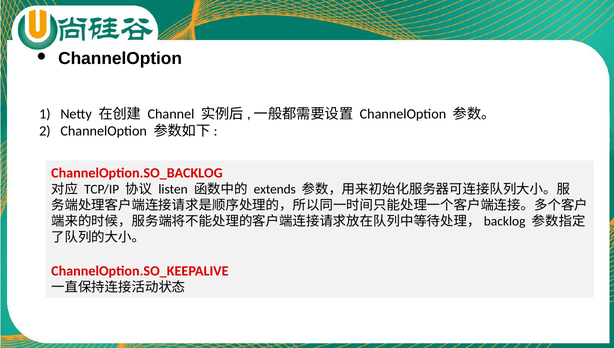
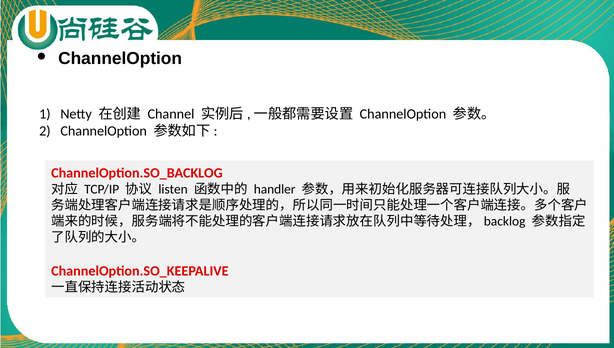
extends: extends -> handler
